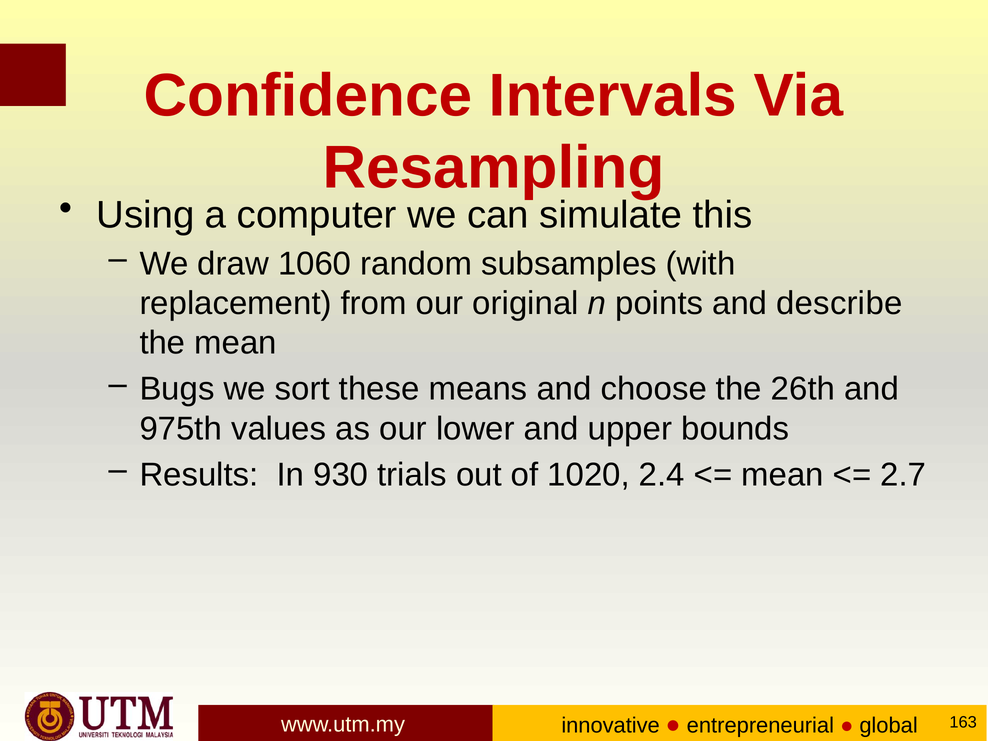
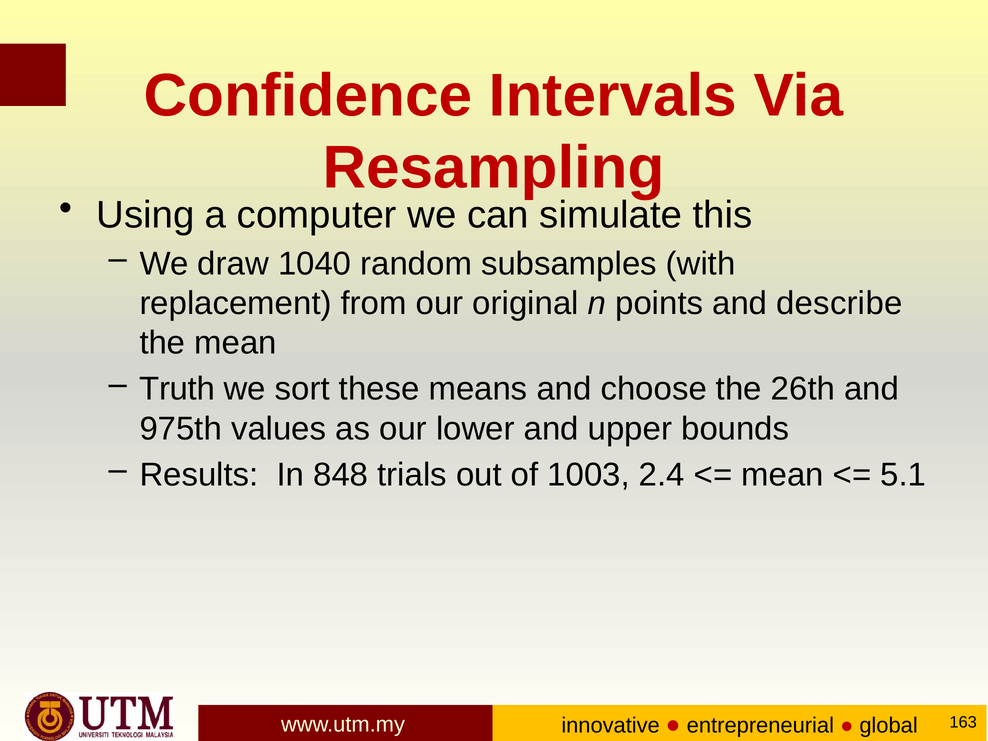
1060: 1060 -> 1040
Bugs: Bugs -> Truth
930: 930 -> 848
1020: 1020 -> 1003
2.7: 2.7 -> 5.1
